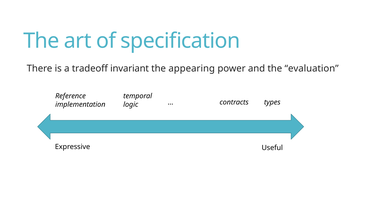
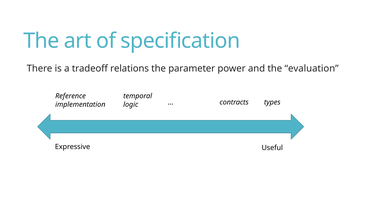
invariant: invariant -> relations
appearing: appearing -> parameter
